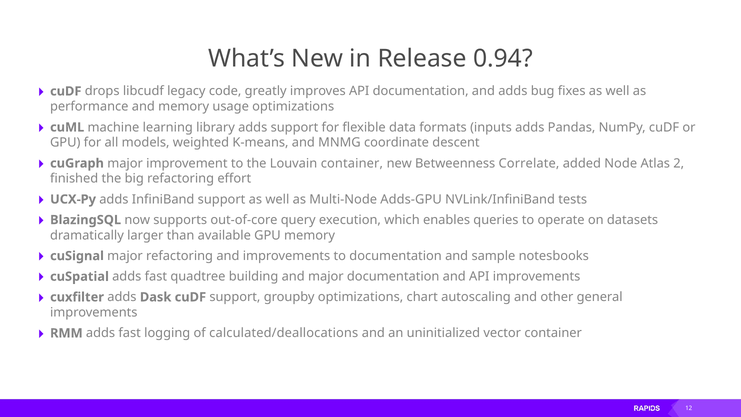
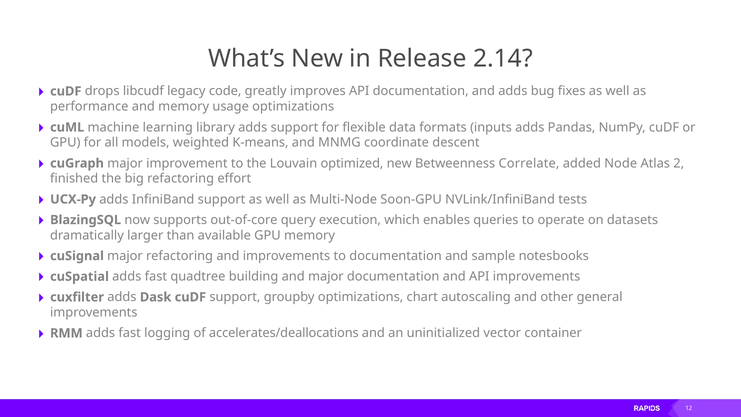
0.94: 0.94 -> 2.14
Louvain container: container -> optimized
Adds-GPU: Adds-GPU -> Soon-GPU
calculated/deallocations: calculated/deallocations -> accelerates/deallocations
